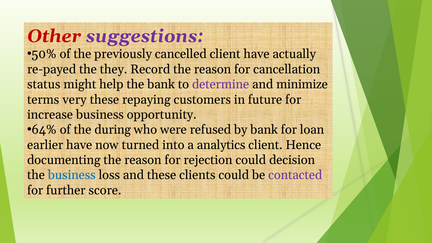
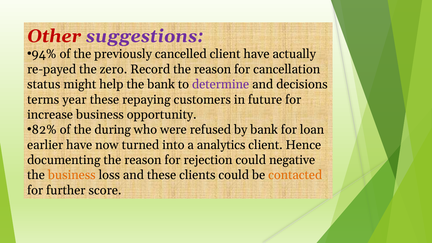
50%: 50% -> 94%
they: they -> zero
minimize: minimize -> decisions
very: very -> year
64%: 64% -> 82%
decision: decision -> negative
business at (72, 175) colour: blue -> orange
contacted colour: purple -> orange
